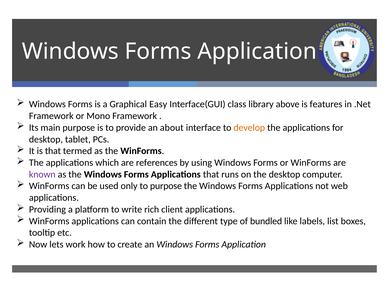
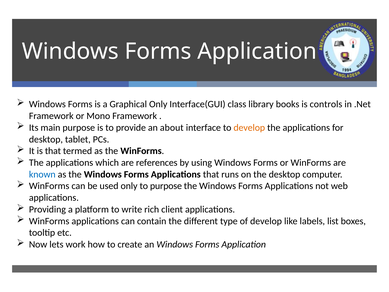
Graphical Easy: Easy -> Only
above: above -> books
features: features -> controls
known colour: purple -> blue
of bundled: bundled -> develop
